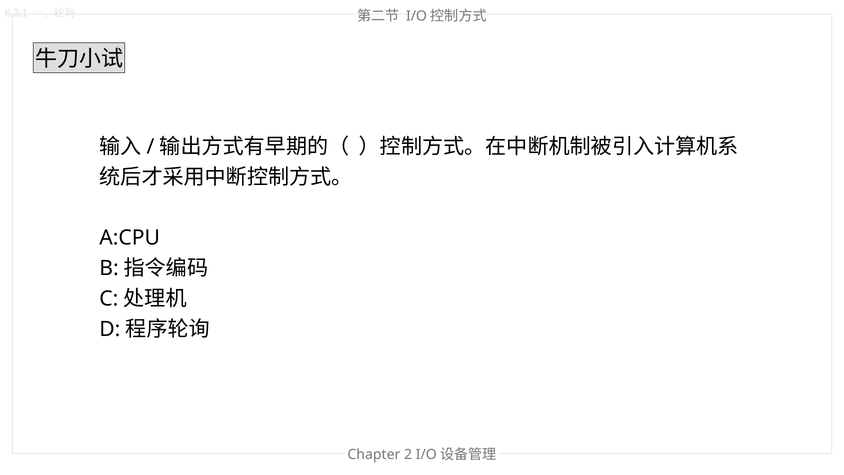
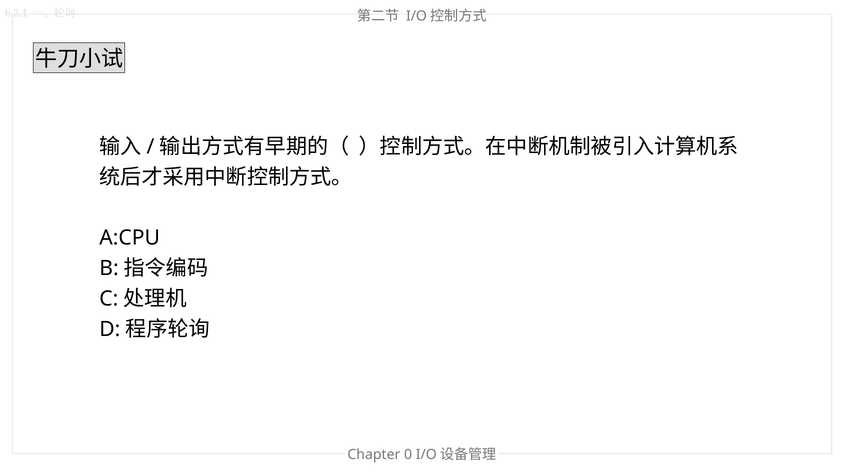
2: 2 -> 0
